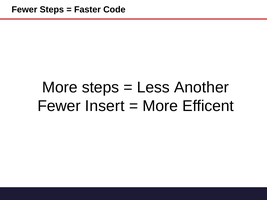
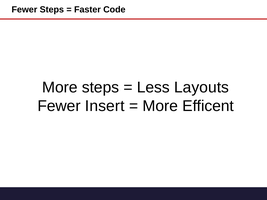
Another: Another -> Layouts
